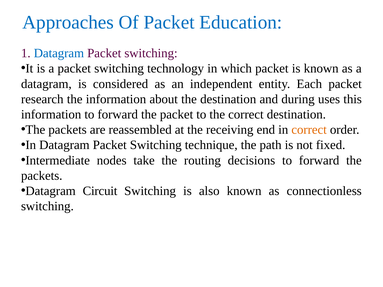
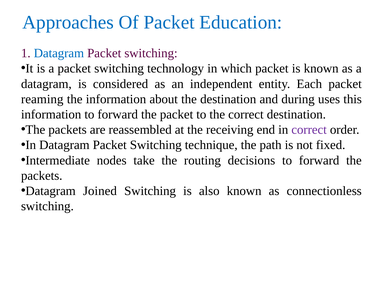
research: research -> reaming
correct at (309, 130) colour: orange -> purple
Circuit: Circuit -> Joined
